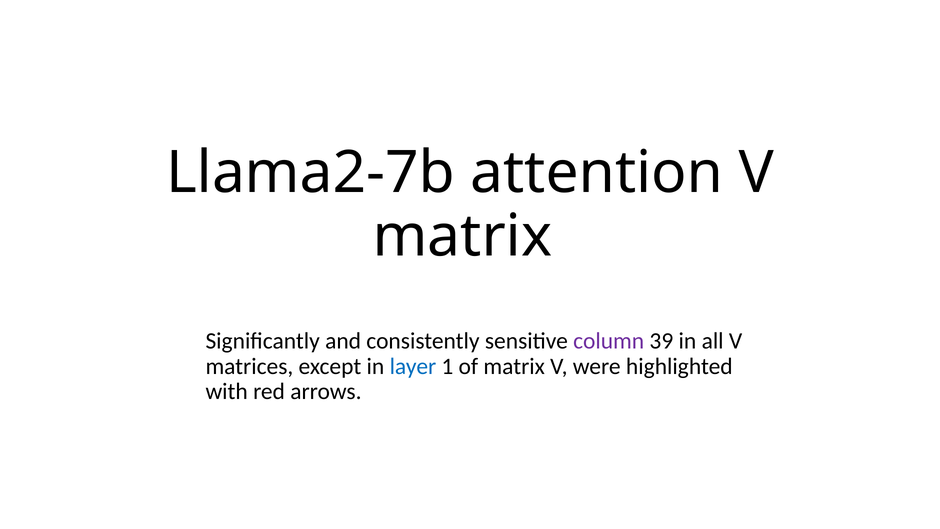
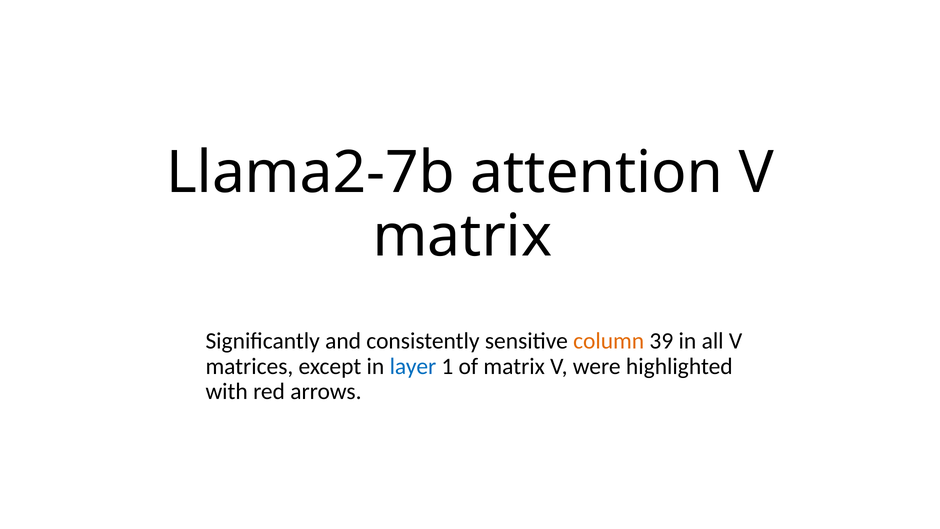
column colour: purple -> orange
